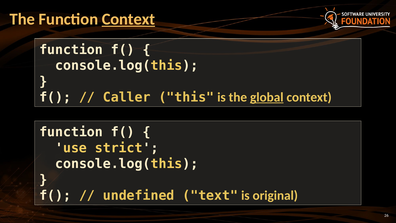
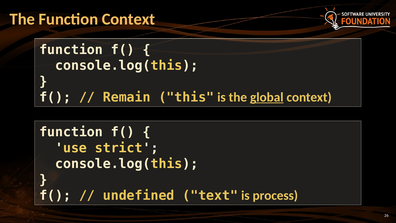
Context at (128, 19) underline: present -> none
Caller: Caller -> Remain
original: original -> process
